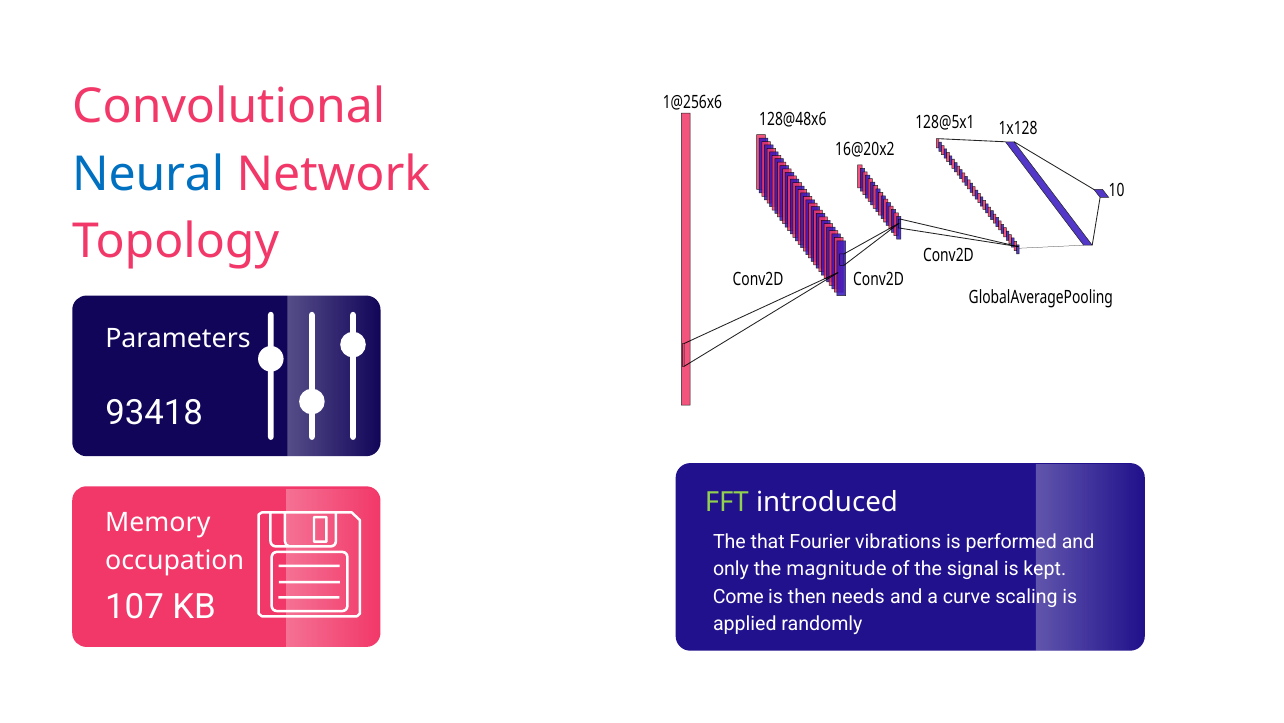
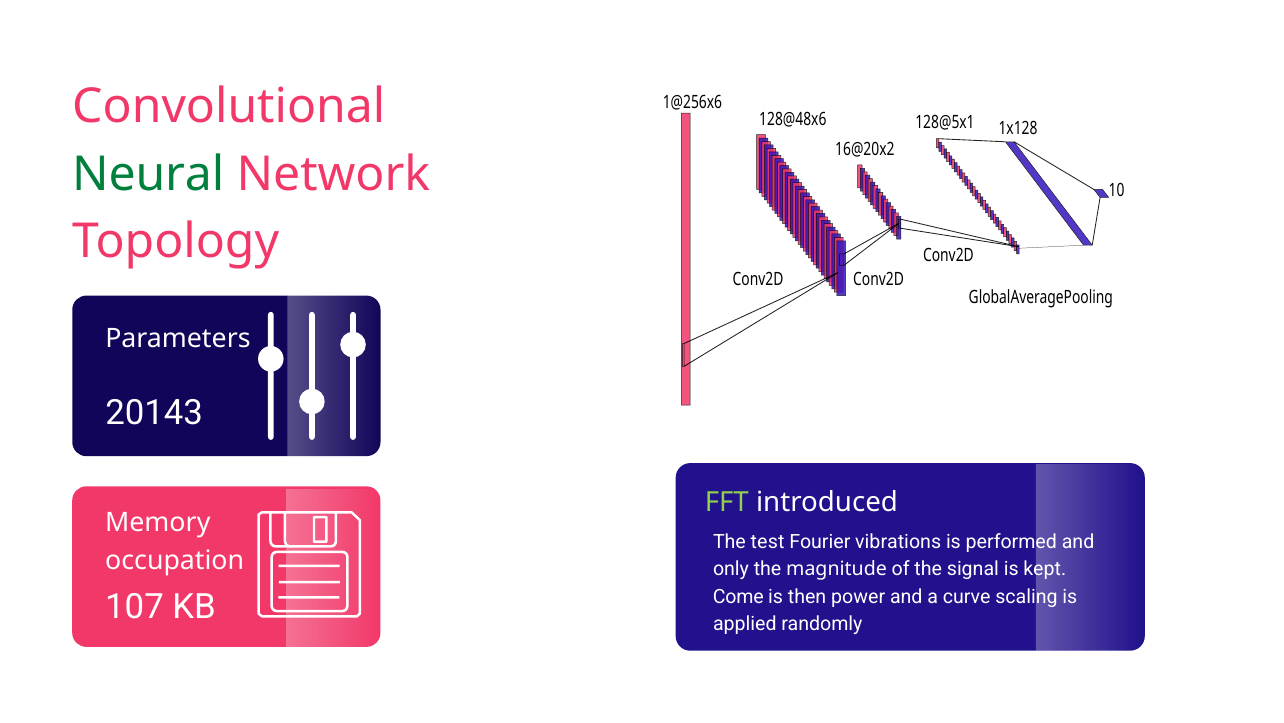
Neural colour: blue -> green
93418: 93418 -> 20143
that: that -> test
needs: needs -> power
